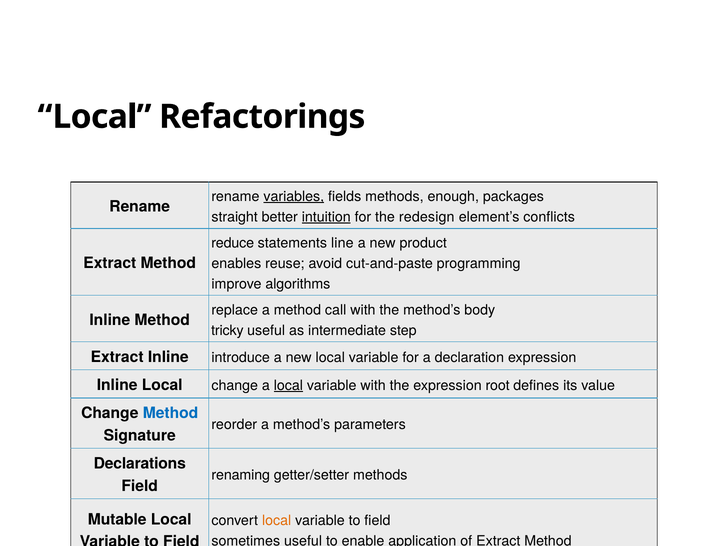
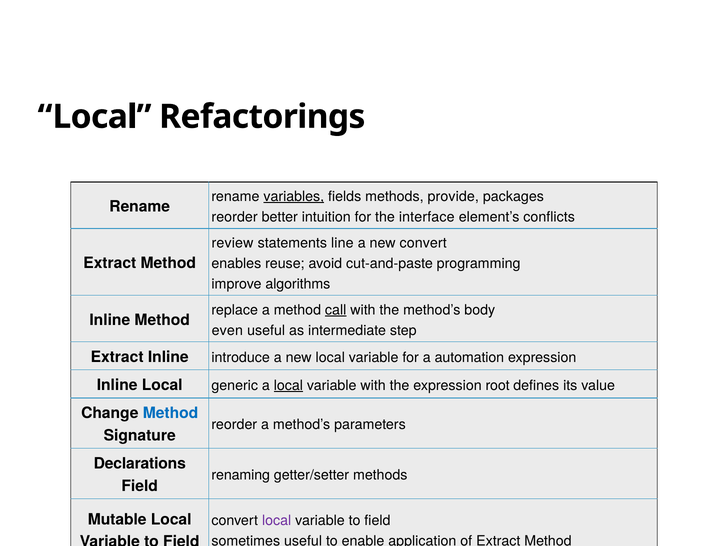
enough: enough -> provide
straight at (235, 217): straight -> reorder
intuition underline: present -> none
redesign: redesign -> interface
reduce: reduce -> review
new product: product -> convert
call underline: none -> present
tricky: tricky -> even
declaration: declaration -> automation
Local change: change -> generic
local at (277, 521) colour: orange -> purple
